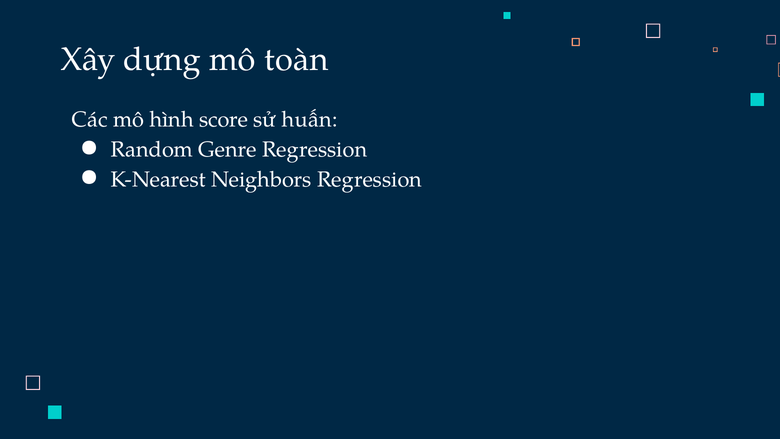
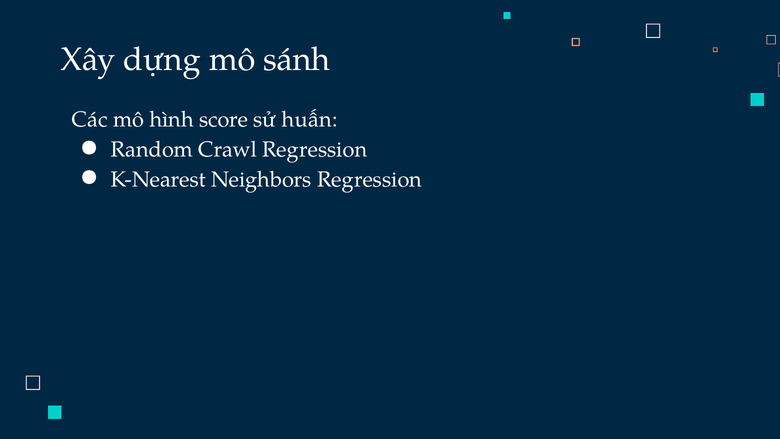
toàn: toàn -> sánh
Genre: Genre -> Crawl
